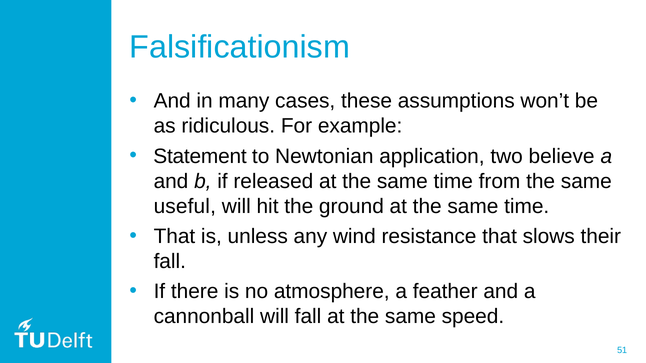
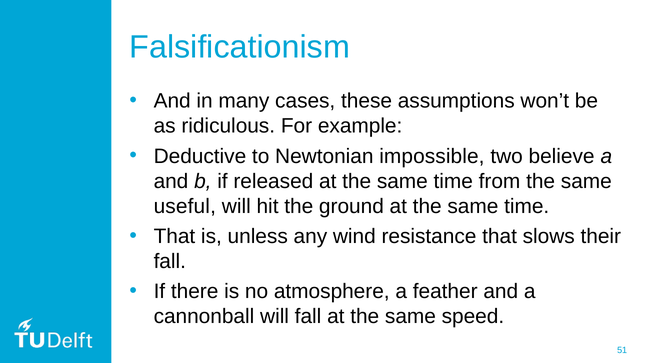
Statement: Statement -> Deductive
application: application -> impossible
